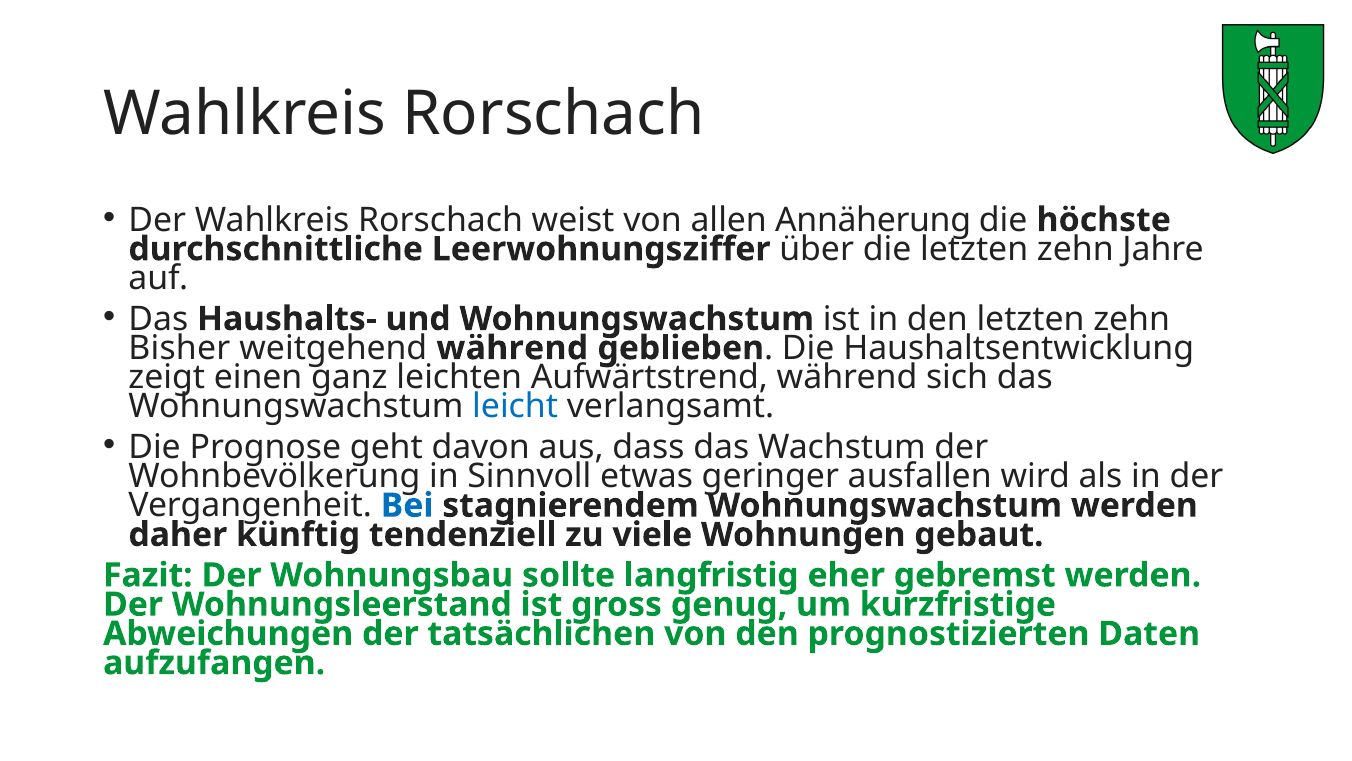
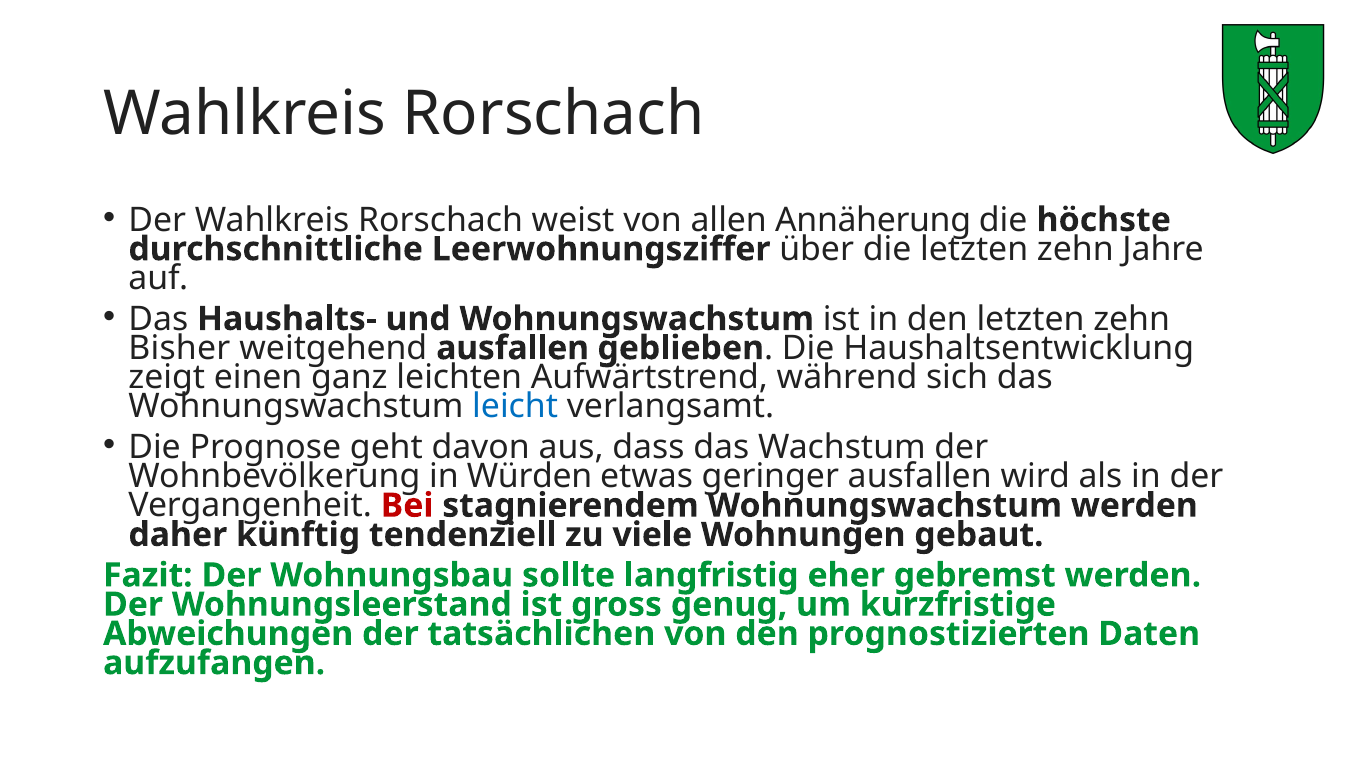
weitgehend während: während -> ausfallen
Sinnvoll: Sinnvoll -> Würden
Bei colour: blue -> red
